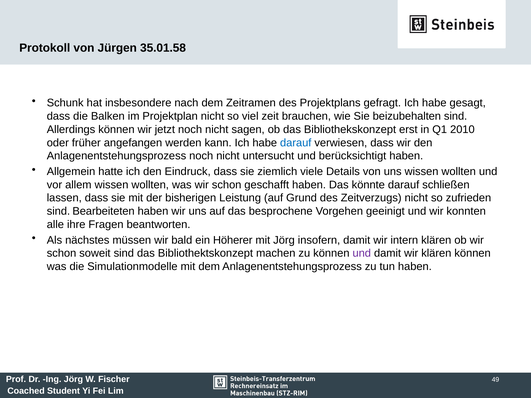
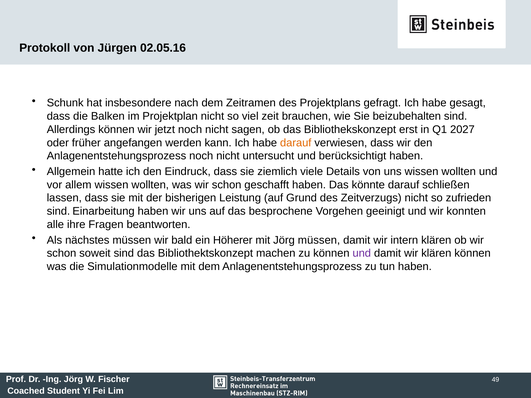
35.01.58: 35.01.58 -> 02.05.16
2010: 2010 -> 2027
darauf at (296, 143) colour: blue -> orange
Bearbeiteten: Bearbeiteten -> Einarbeitung
Jörg insofern: insofern -> müssen
